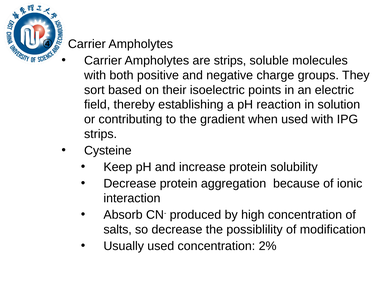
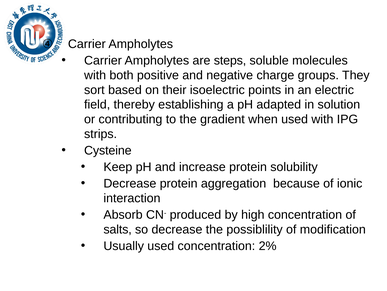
are strips: strips -> steps
reaction: reaction -> adapted
